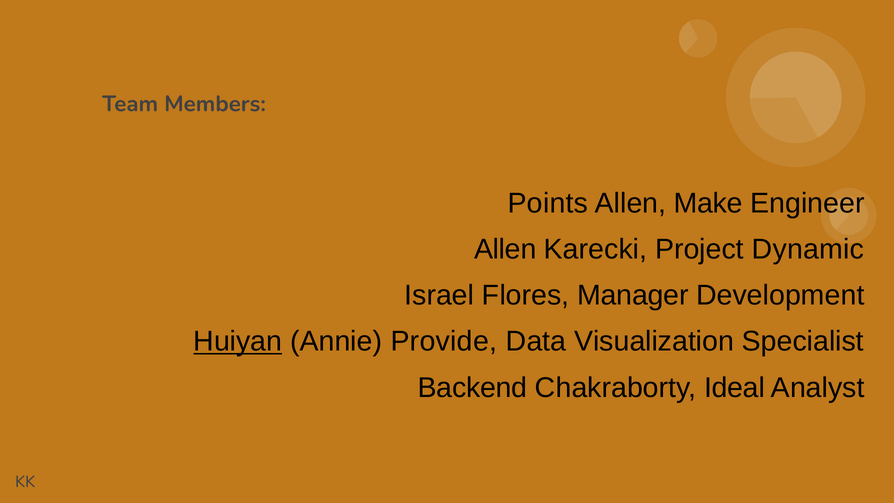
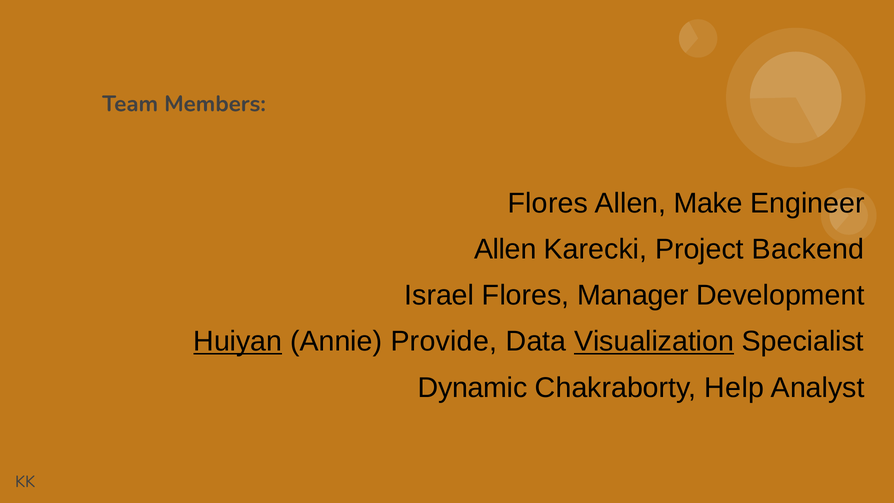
Points at (548, 203): Points -> Flores
Dynamic: Dynamic -> Backend
Visualization underline: none -> present
Backend: Backend -> Dynamic
Ideal: Ideal -> Help
